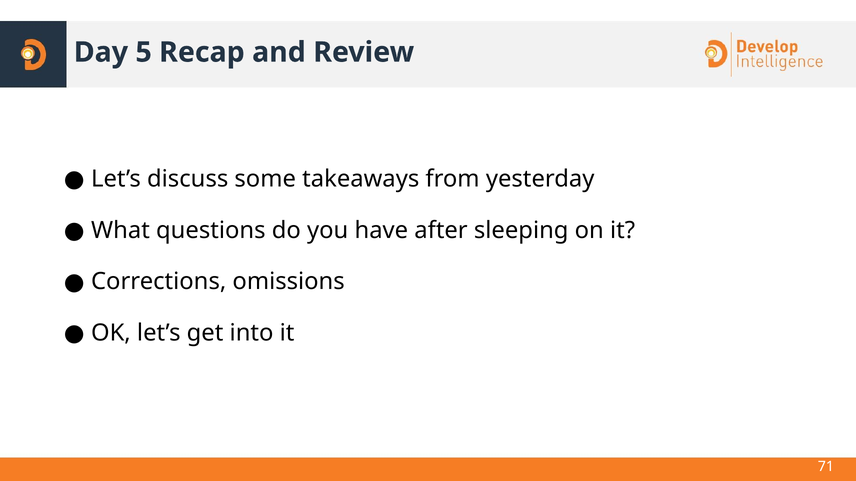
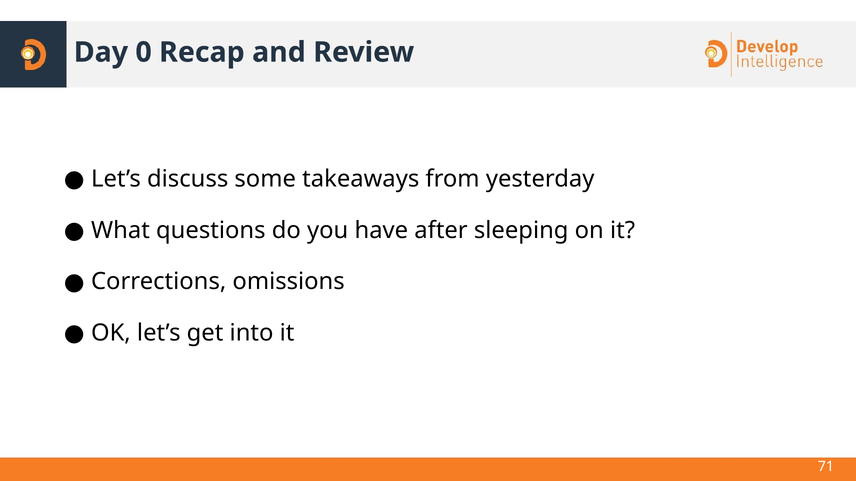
5: 5 -> 0
